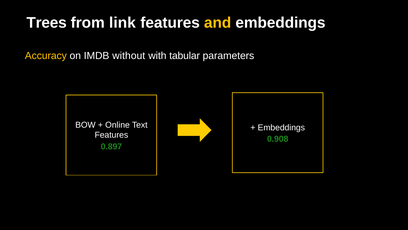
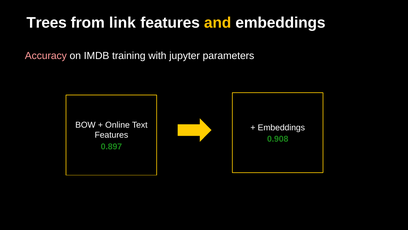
Accuracy colour: yellow -> pink
without: without -> training
tabular: tabular -> jupyter
